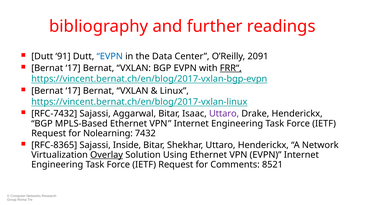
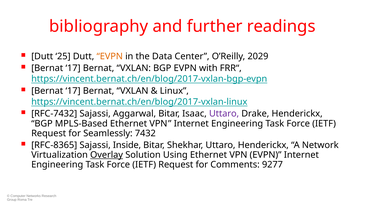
91: 91 -> 25
EVPN at (110, 56) colour: blue -> orange
2091: 2091 -> 2029
FRR“ underline: present -> none
Nolearning: Nolearning -> Seamlessly
8521: 8521 -> 9277
